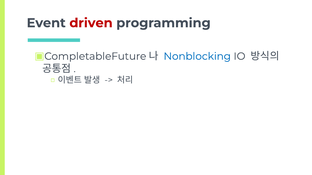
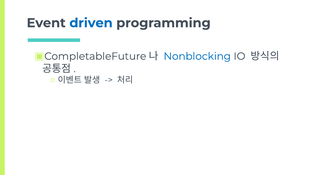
driven colour: red -> blue
